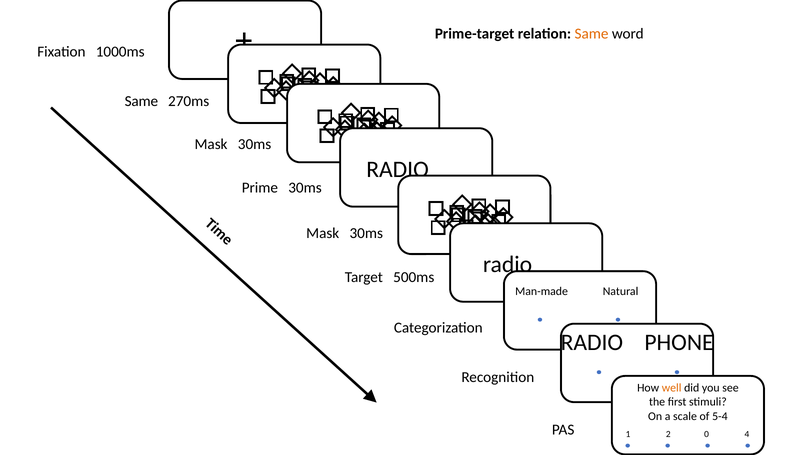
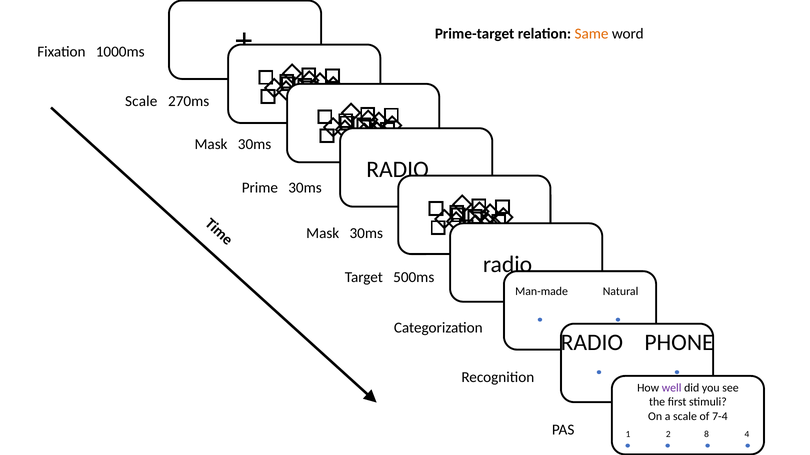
Same at (141, 101): Same -> Scale
well colour: orange -> purple
5-4: 5-4 -> 7-4
0: 0 -> 8
